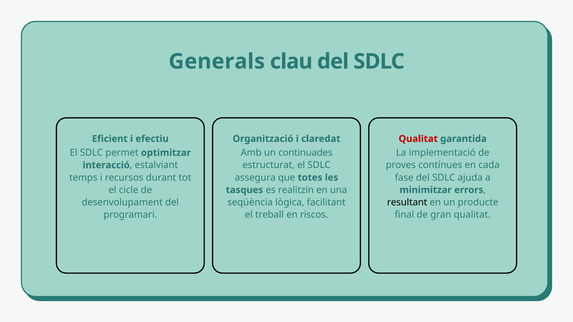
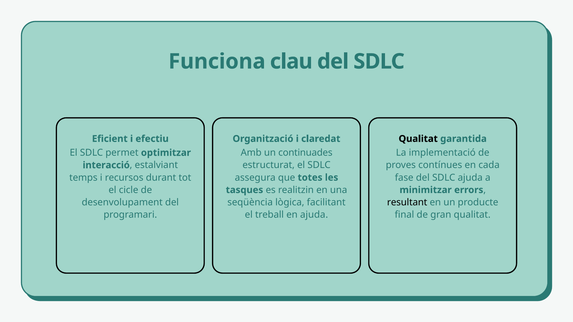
Generals: Generals -> Funciona
Qualitat at (418, 139) colour: red -> black
en riscos: riscos -> ajuda
